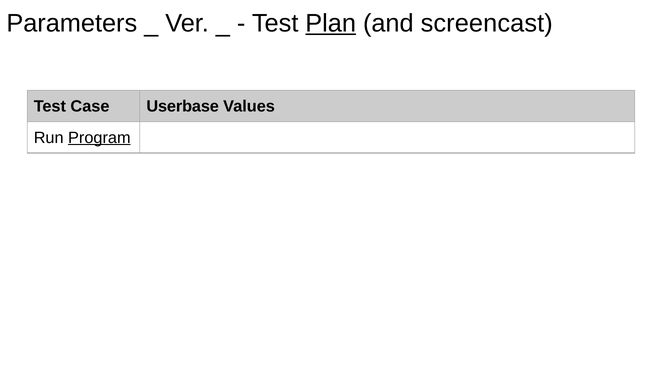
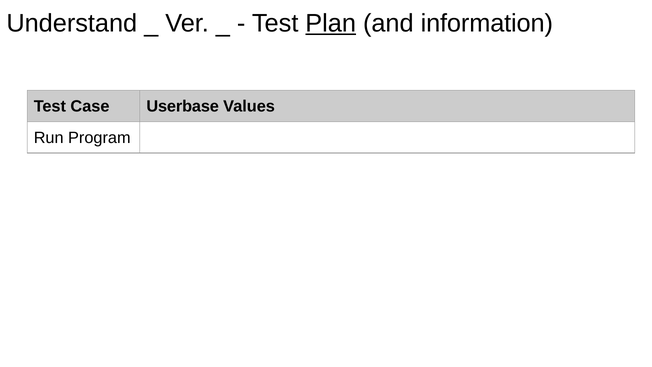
Parameters: Parameters -> Understand
screencast: screencast -> information
Program underline: present -> none
